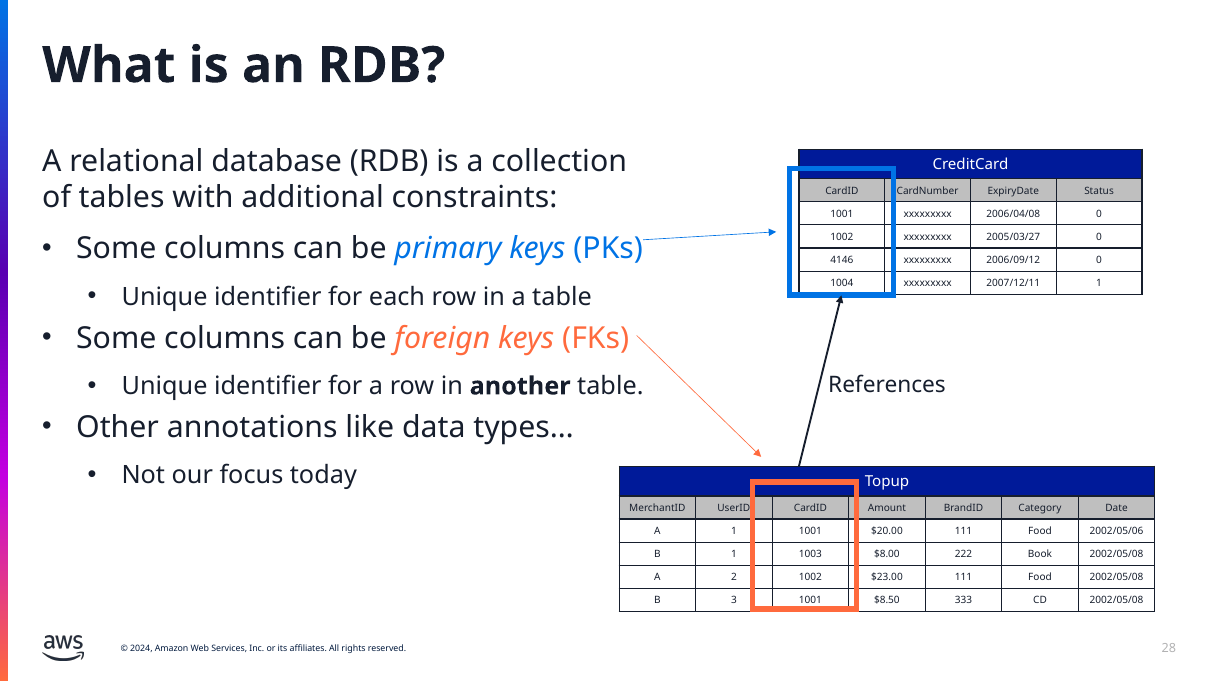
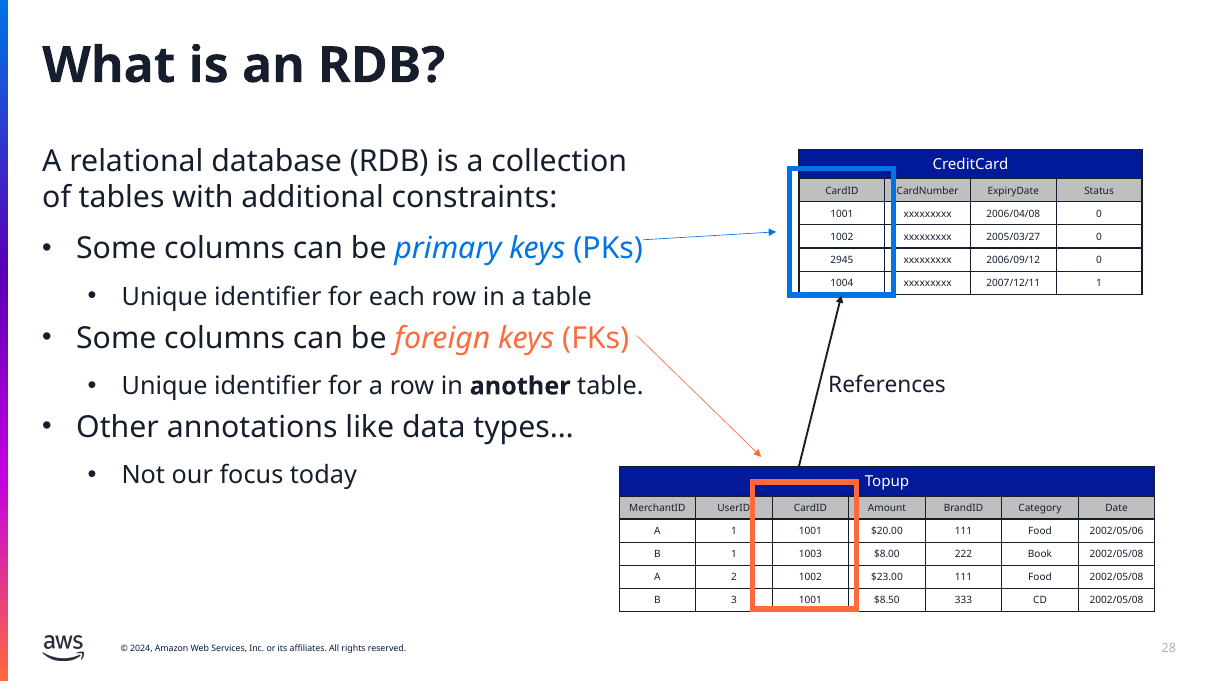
4146: 4146 -> 2945
